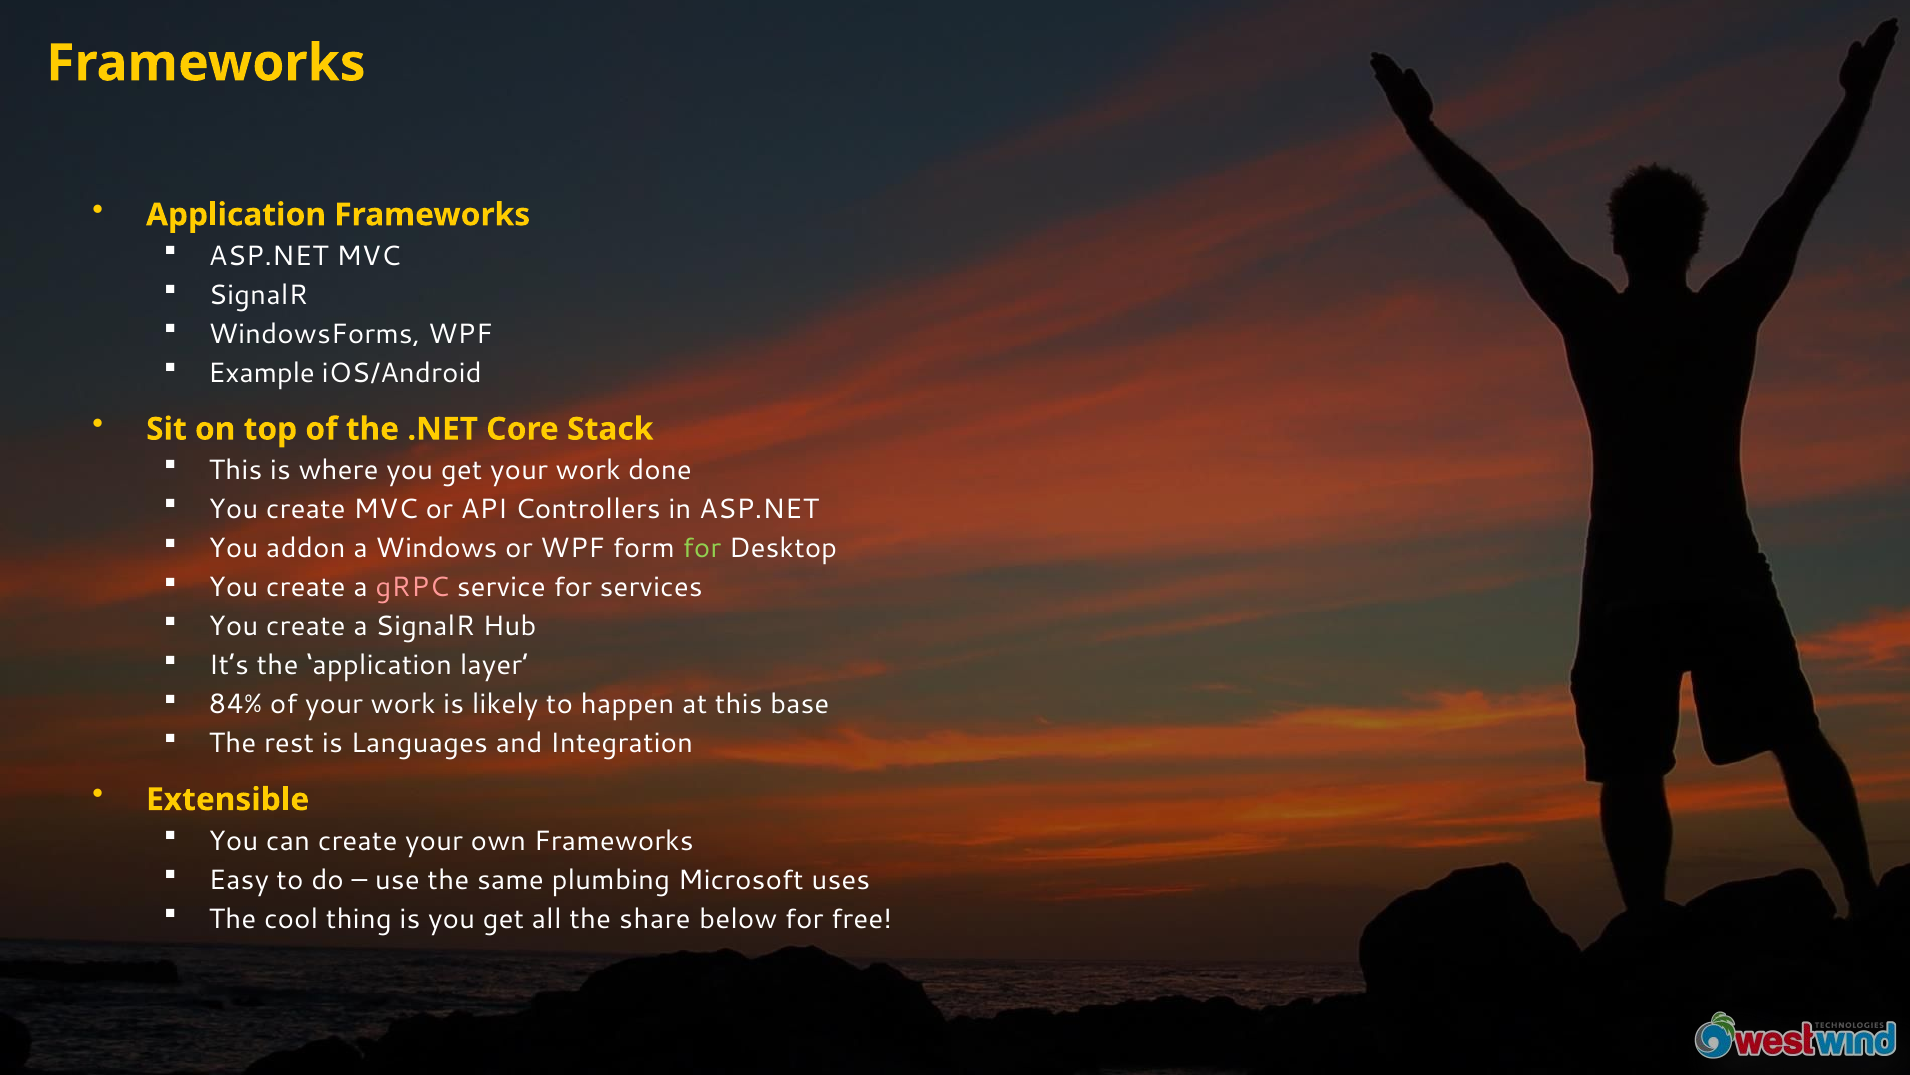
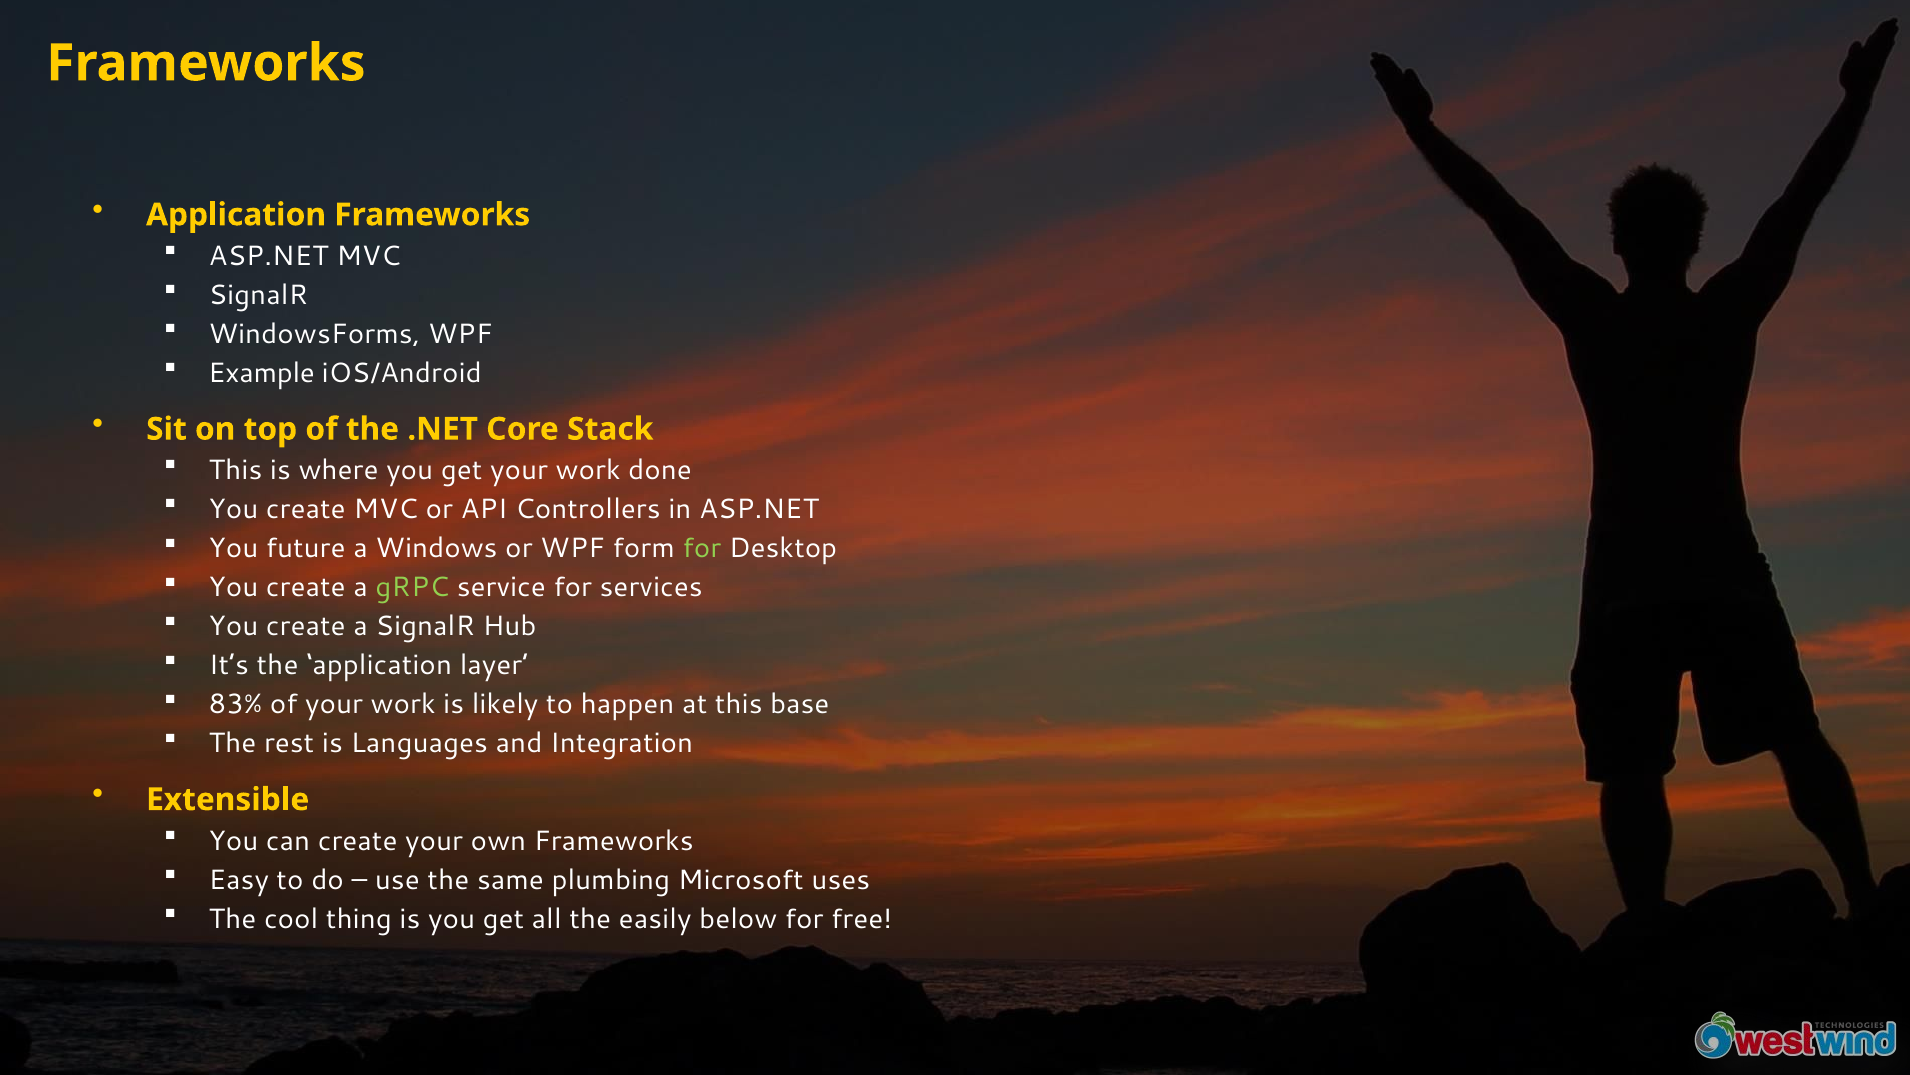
addon: addon -> future
gRPC colour: pink -> light green
84%: 84% -> 83%
share: share -> easily
